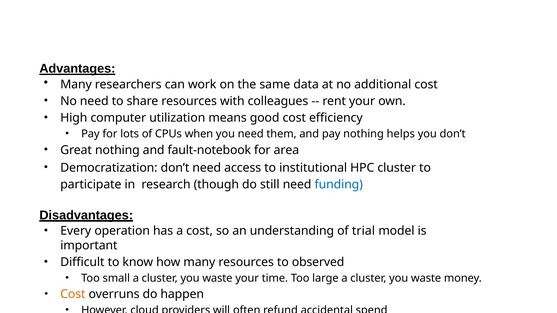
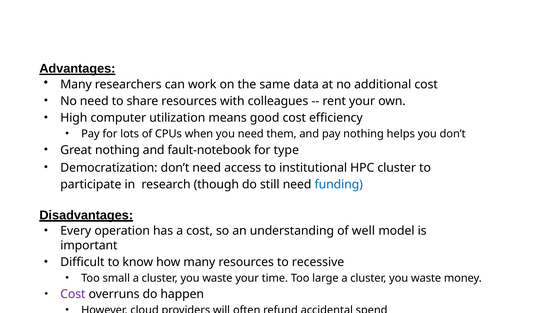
area: area -> type
trial: trial -> well
observed: observed -> recessive
Cost at (73, 295) colour: orange -> purple
